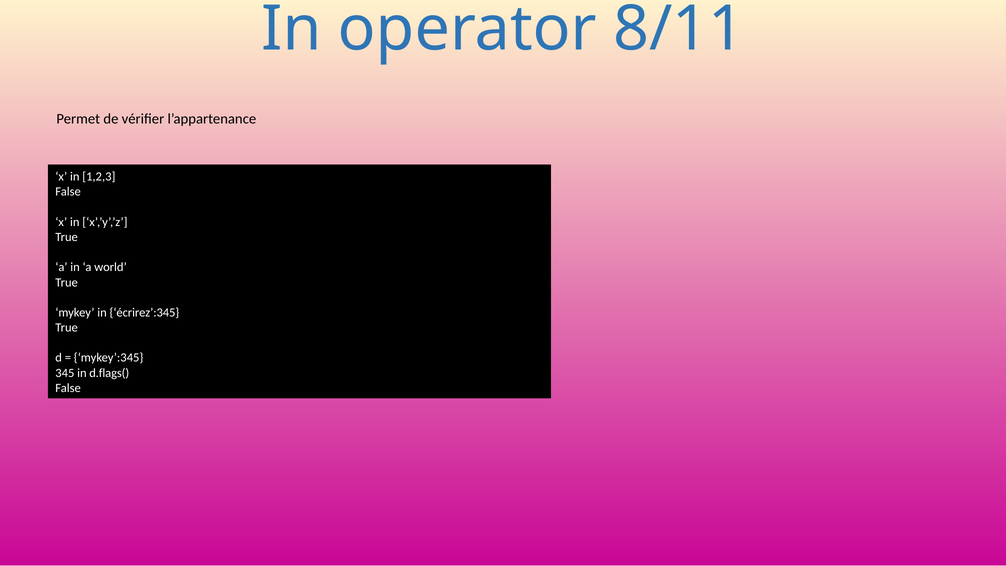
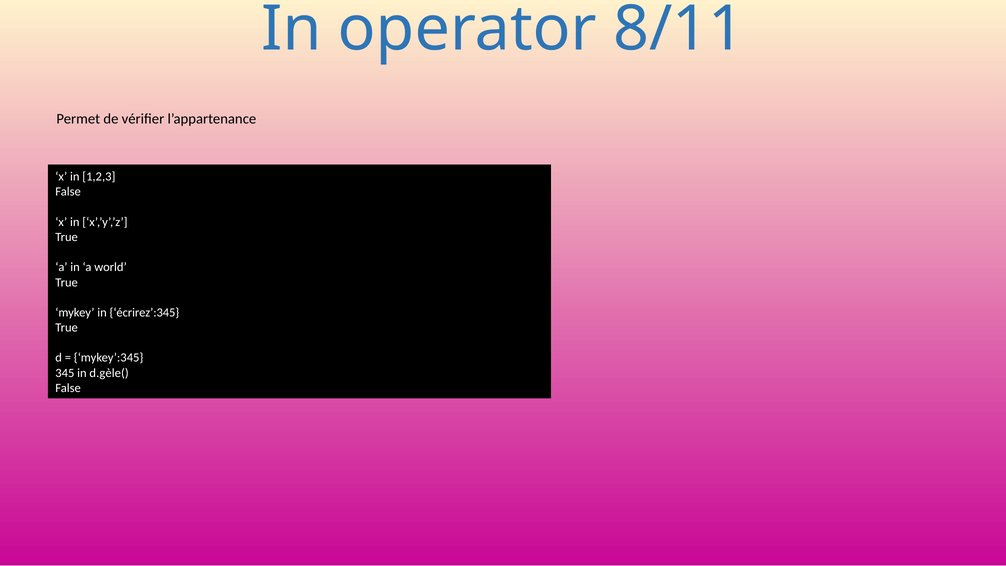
d.flags(: d.flags( -> d.gèle(
